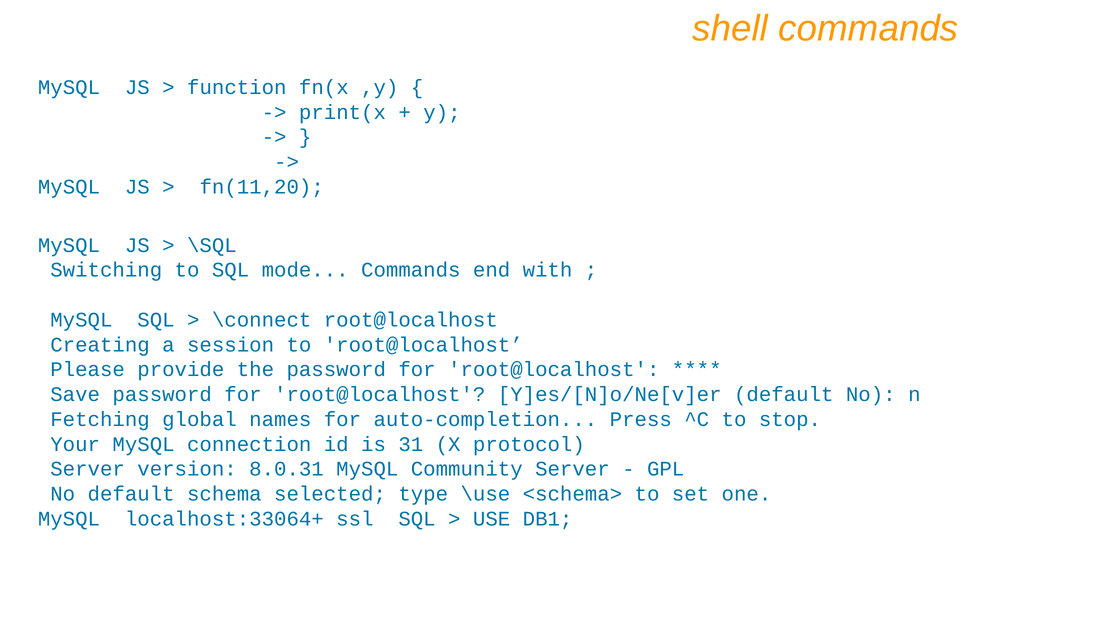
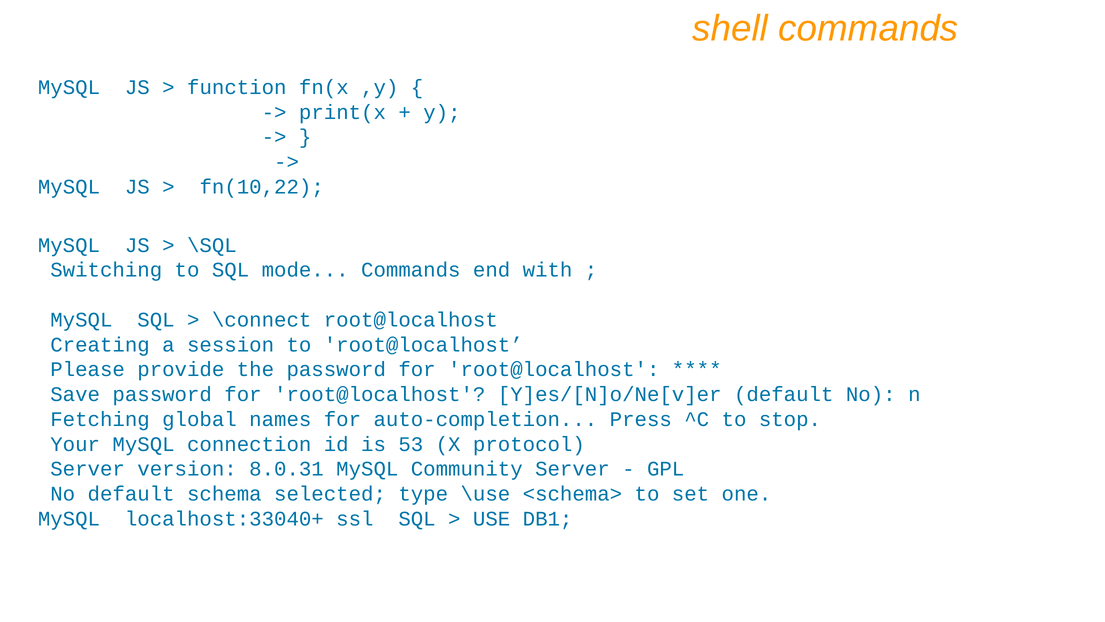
fn(11,20: fn(11,20 -> fn(10,22
31: 31 -> 53
localhost:33064+: localhost:33064+ -> localhost:33040+
